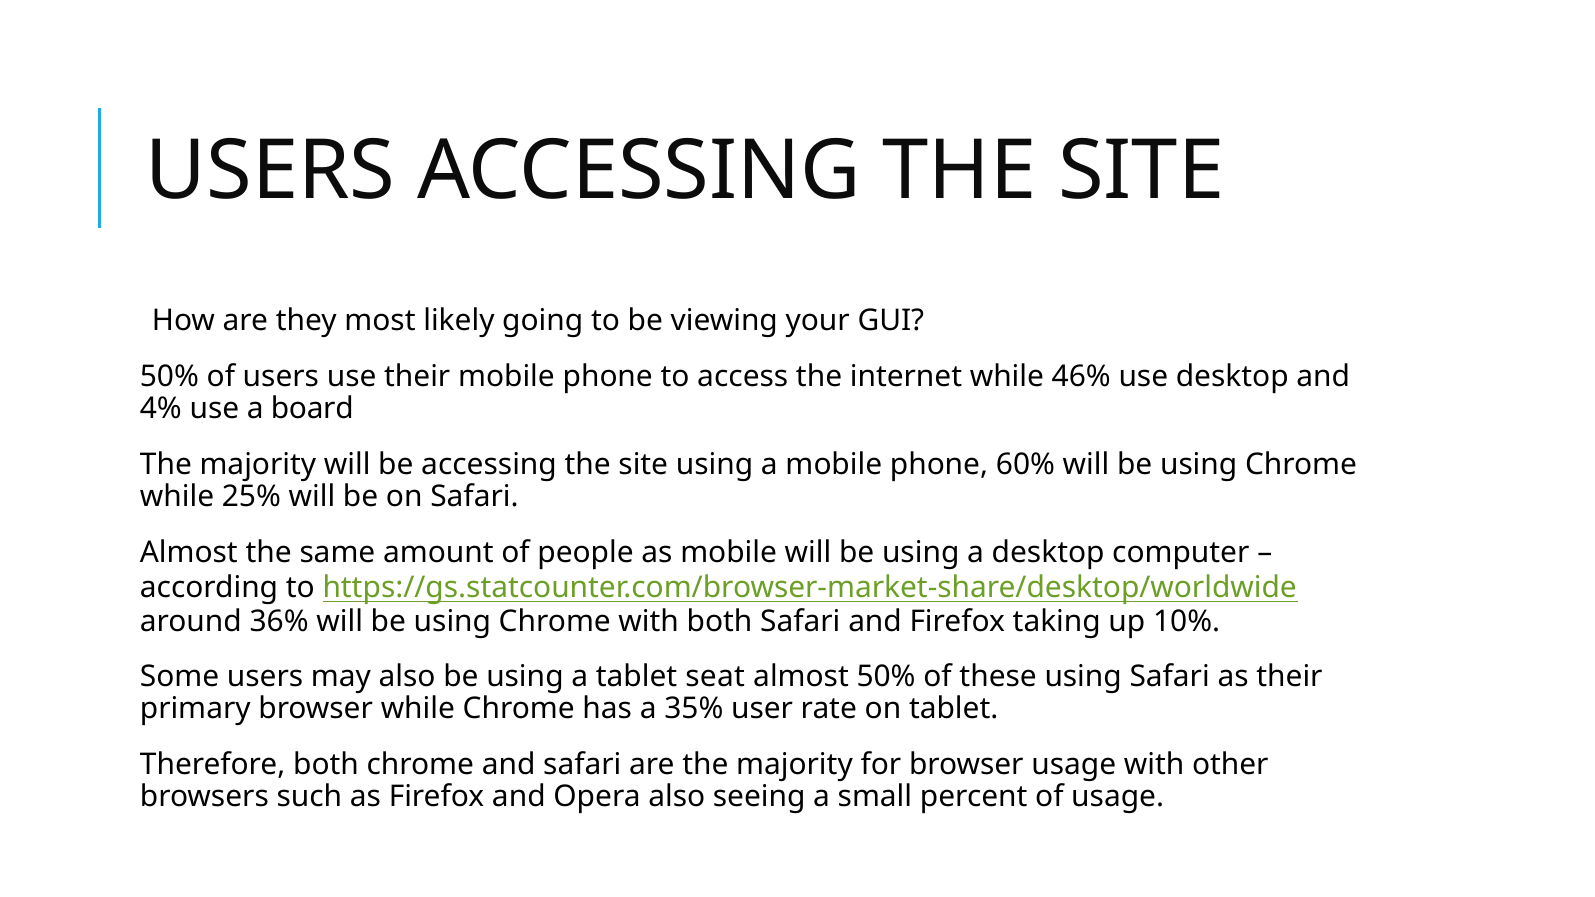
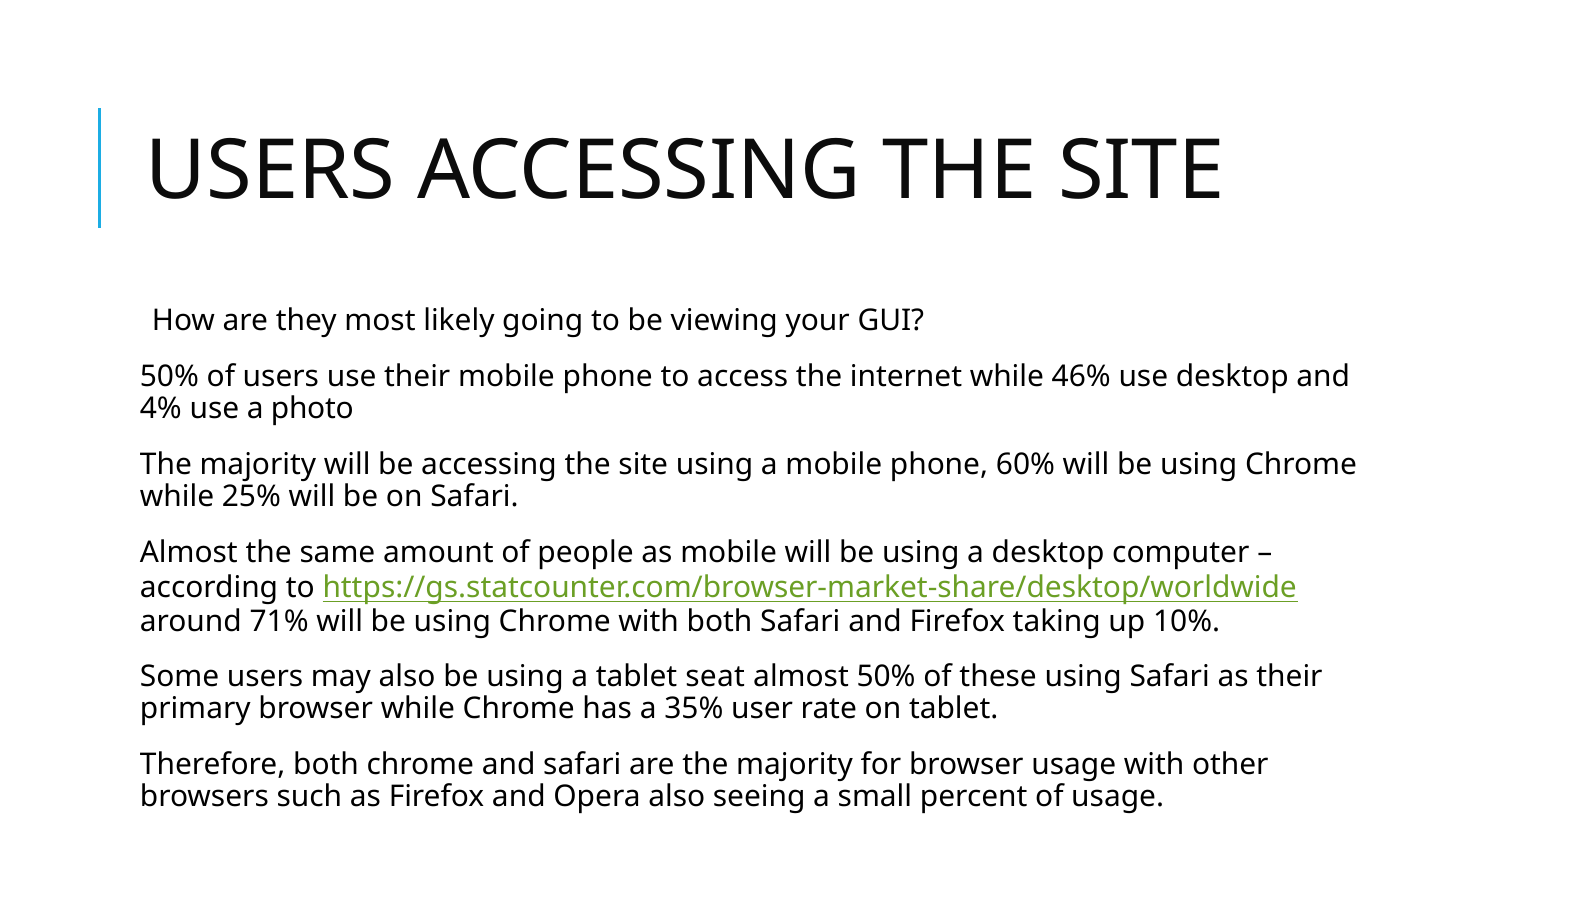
board: board -> photo
36%: 36% -> 71%
